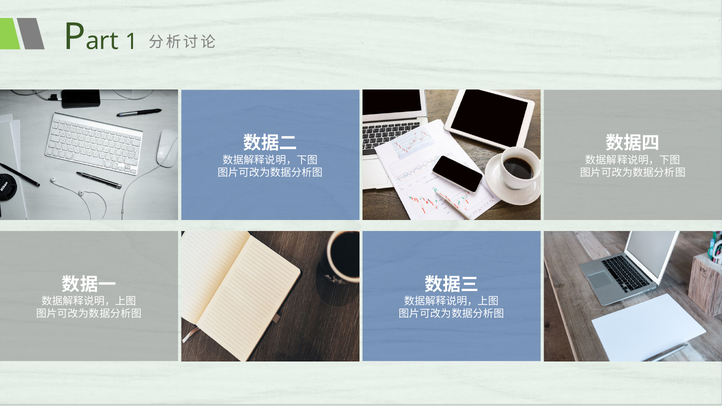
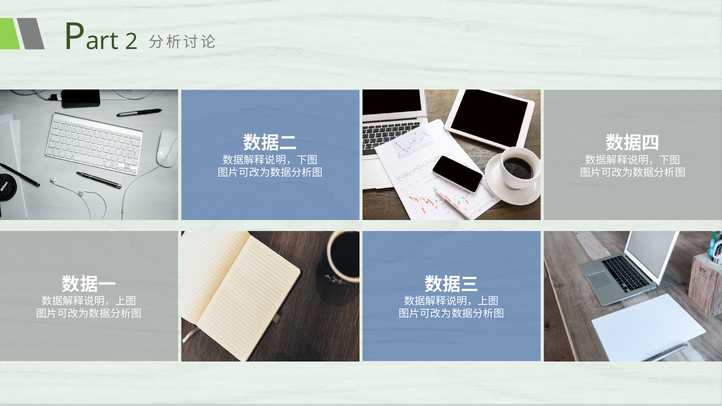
1: 1 -> 2
